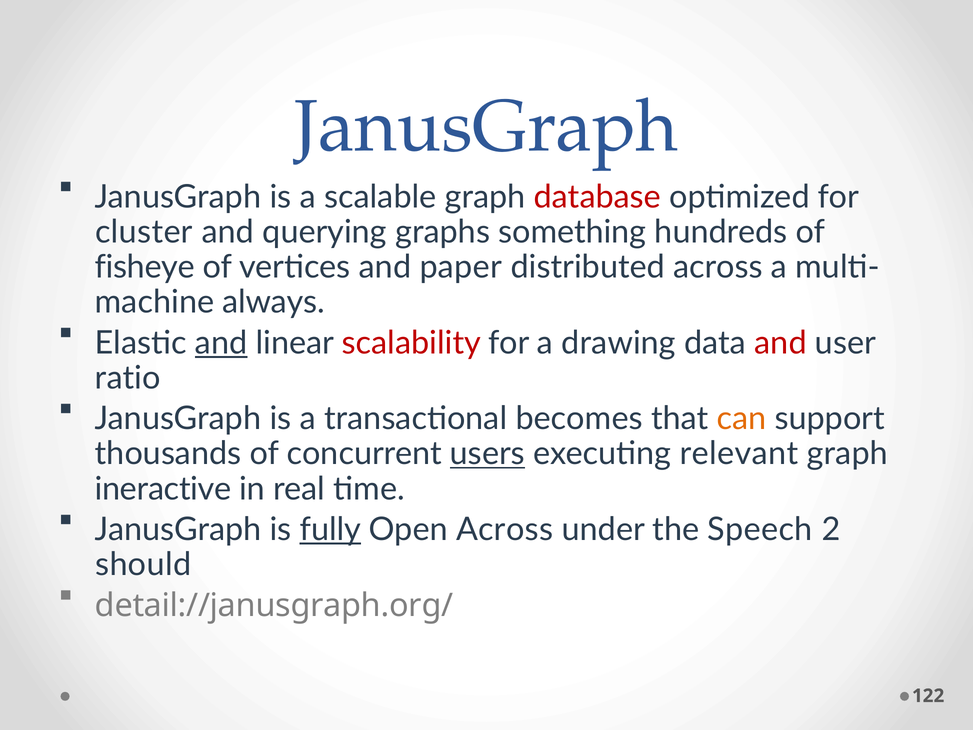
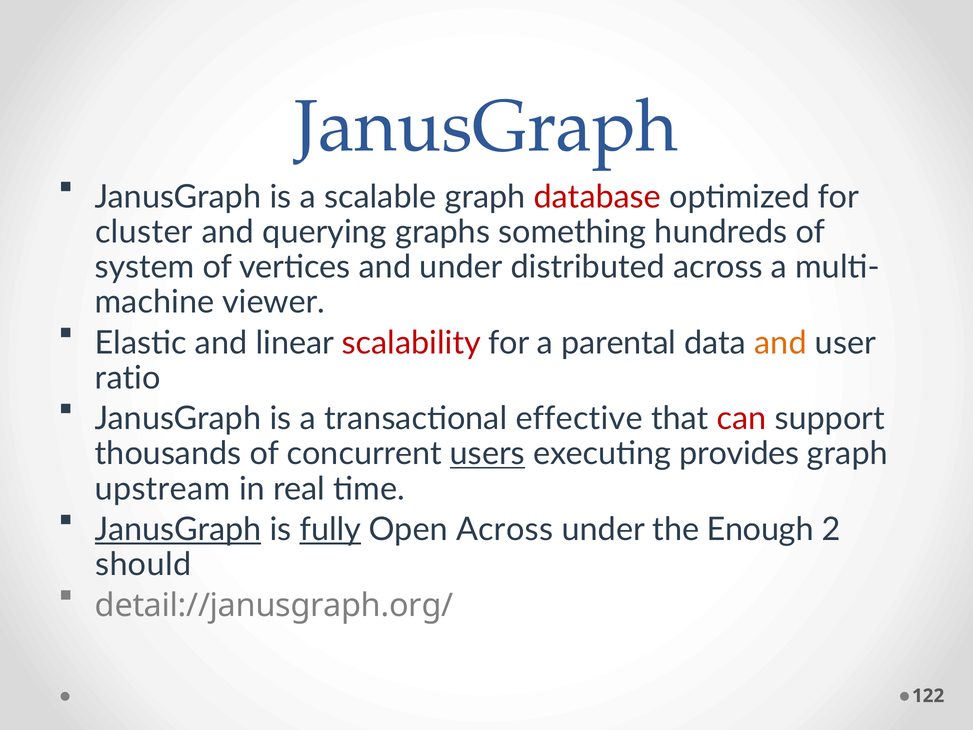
fisheye: fisheye -> system
and paper: paper -> under
always: always -> viewer
and at (221, 343) underline: present -> none
drawing: drawing -> parental
and at (780, 343) colour: red -> orange
becomes: becomes -> effective
can colour: orange -> red
relevant: relevant -> provides
ineractive: ineractive -> upstream
JanusGraph at (178, 529) underline: none -> present
Speech: Speech -> Enough
